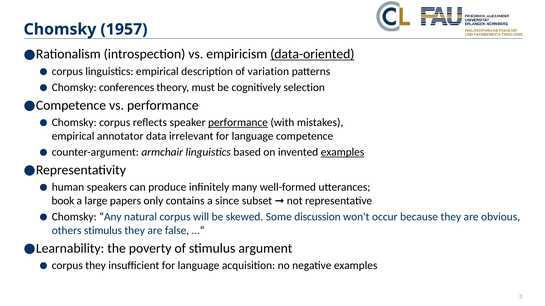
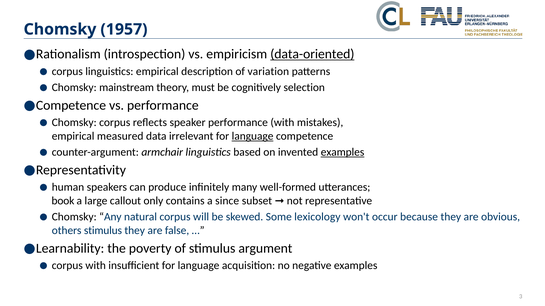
conferences: conferences -> mainstream
performance at (238, 123) underline: present -> none
annotator: annotator -> measured
language at (253, 136) underline: none -> present
papers: papers -> callout
discussion: discussion -> lexicology
corpus they: they -> with
